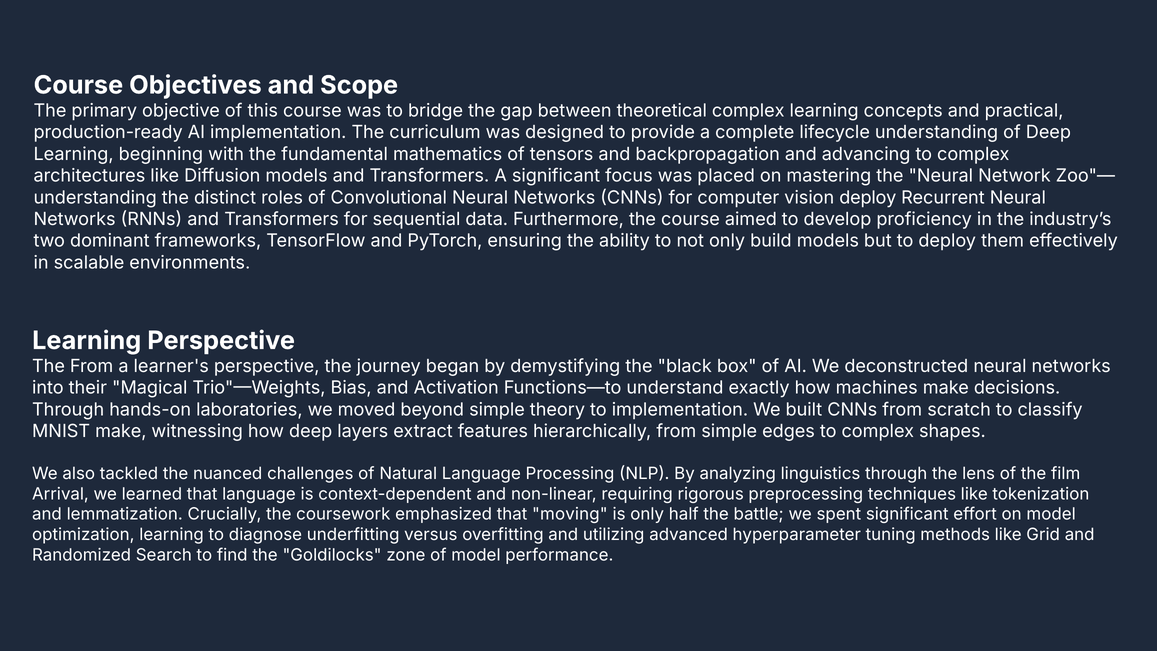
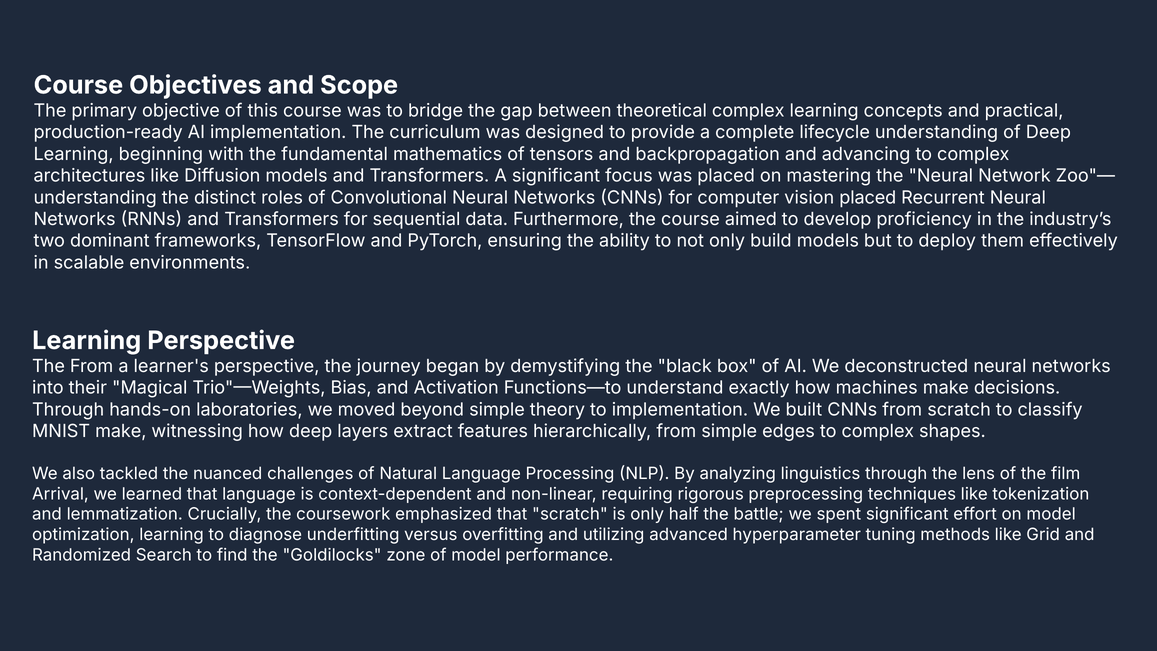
vision deploy: deploy -> placed
that moving: moving -> scratch
